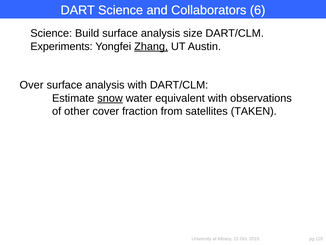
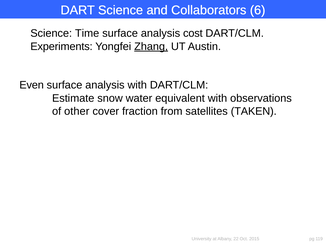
Build: Build -> Time
size: size -> cost
Over: Over -> Even
snow underline: present -> none
